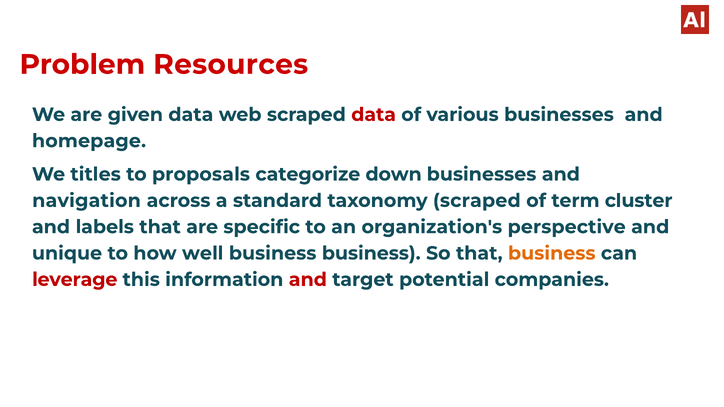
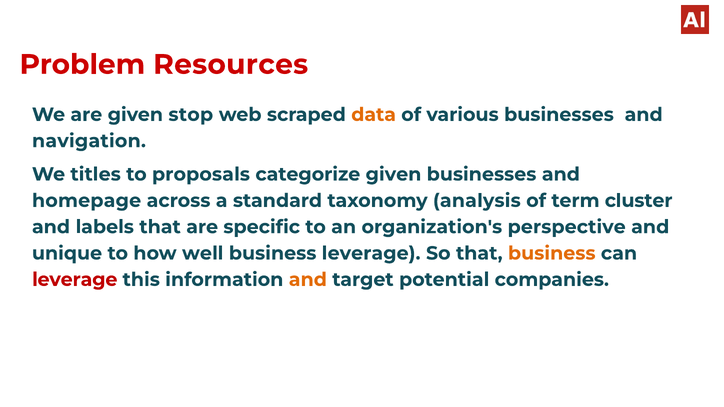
given data: data -> stop
data at (374, 115) colour: red -> orange
homepage: homepage -> navigation
categorize down: down -> given
navigation: navigation -> homepage
taxonomy scraped: scraped -> analysis
business business: business -> leverage
and at (308, 280) colour: red -> orange
